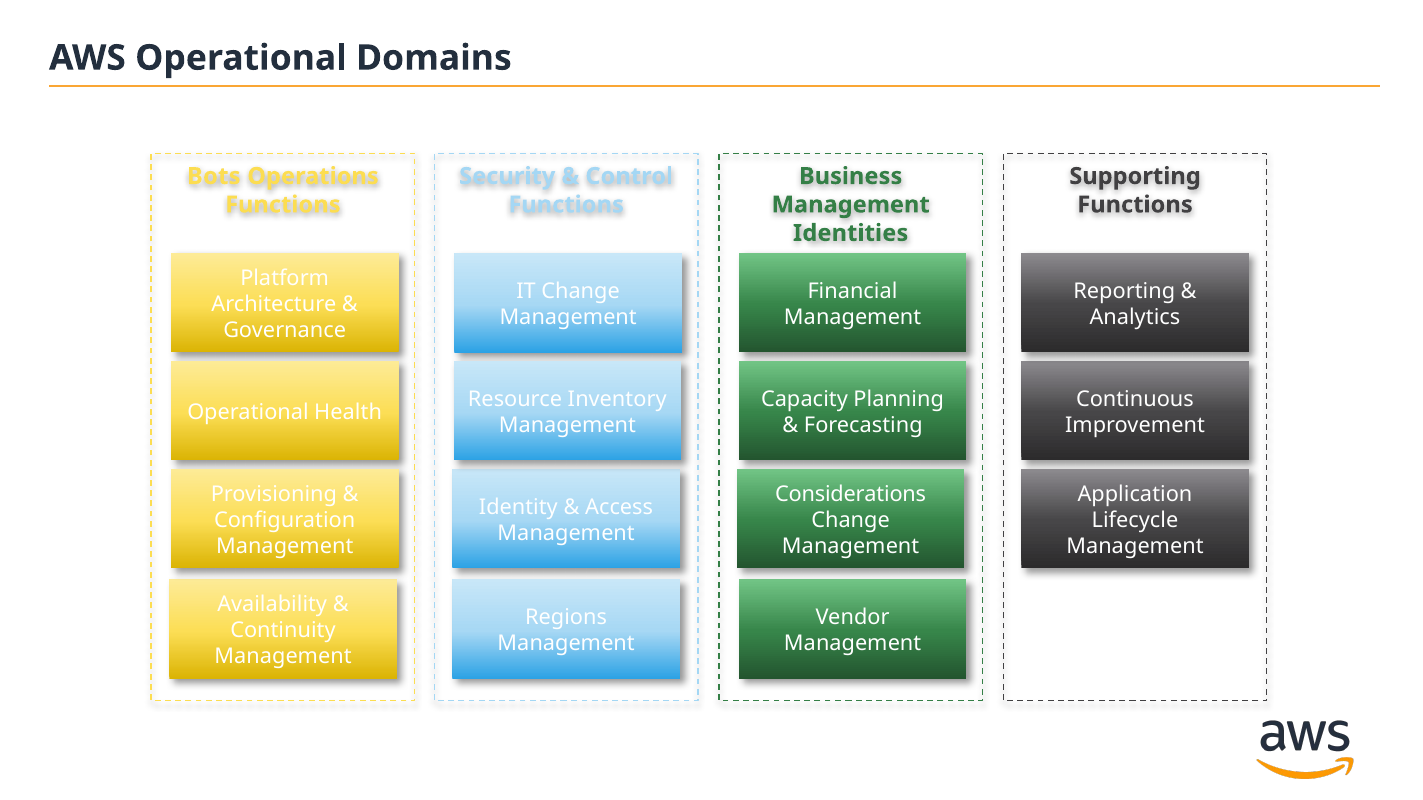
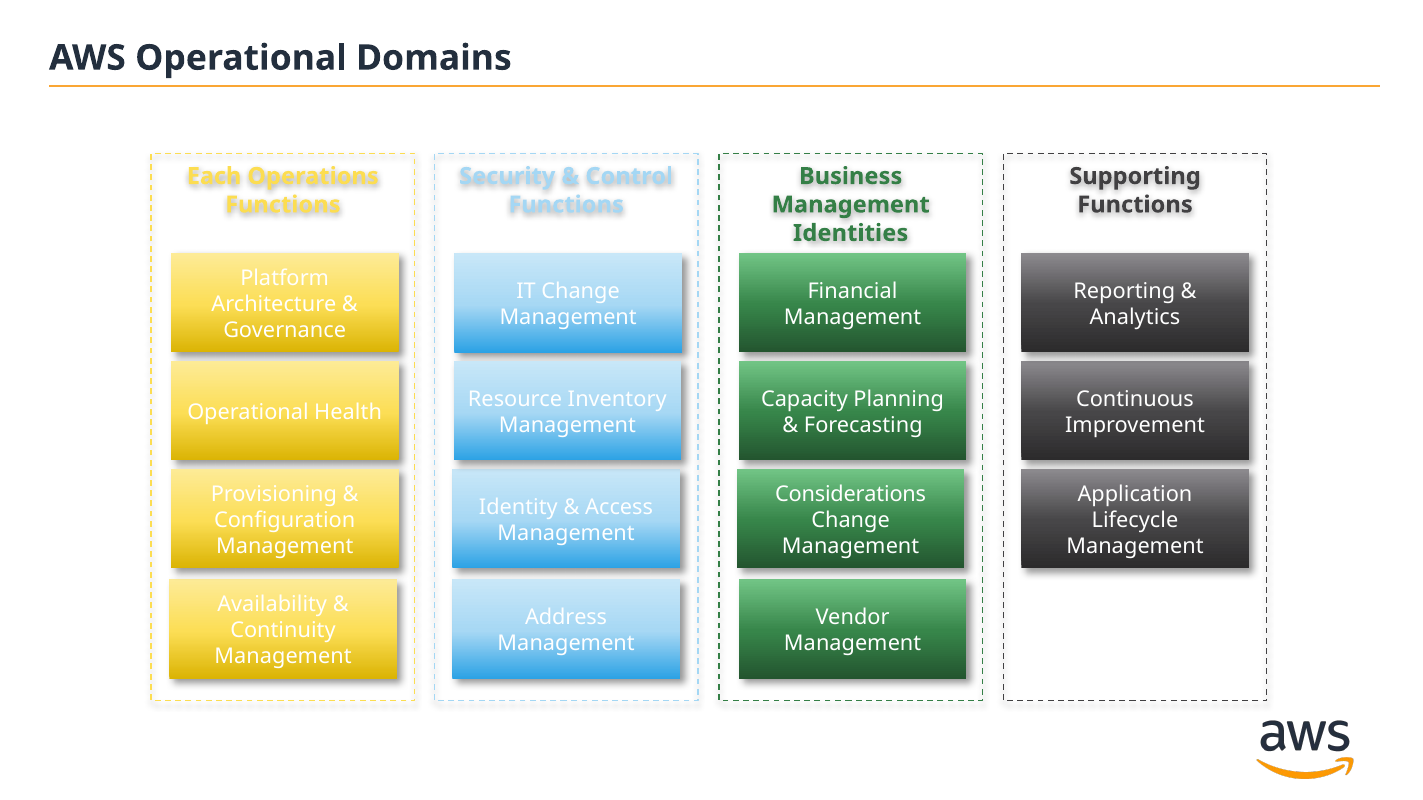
Bots: Bots -> Each
Regions: Regions -> Address
